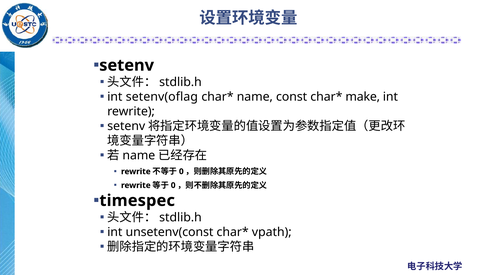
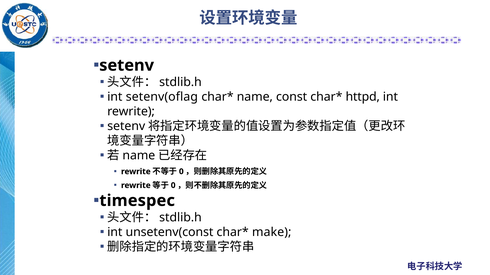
make: make -> httpd
vpath: vpath -> make
